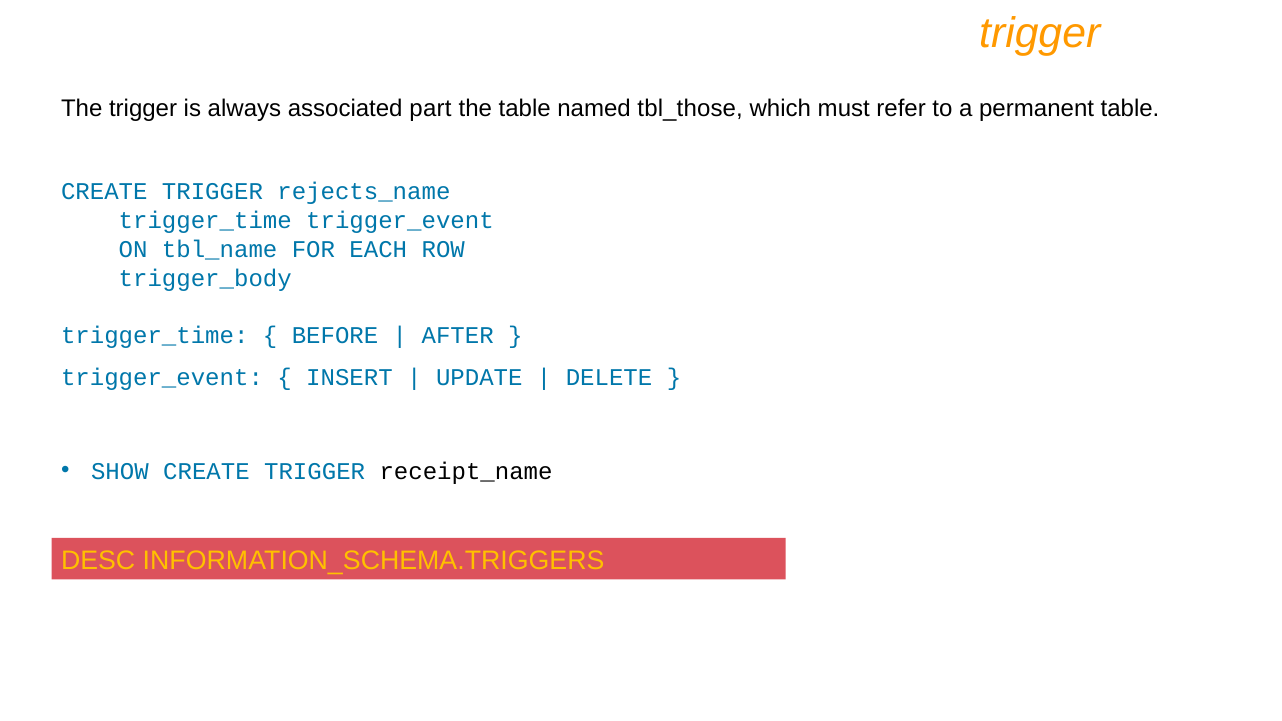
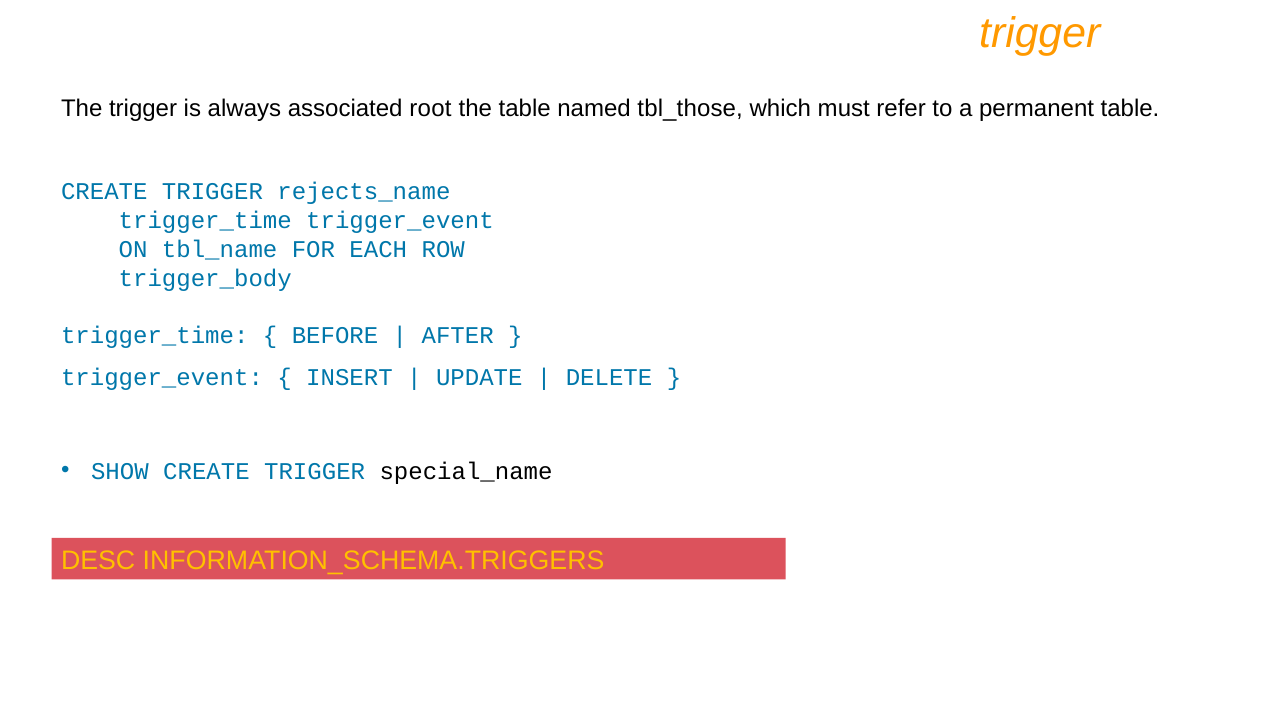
part: part -> root
receipt_name: receipt_name -> special_name
